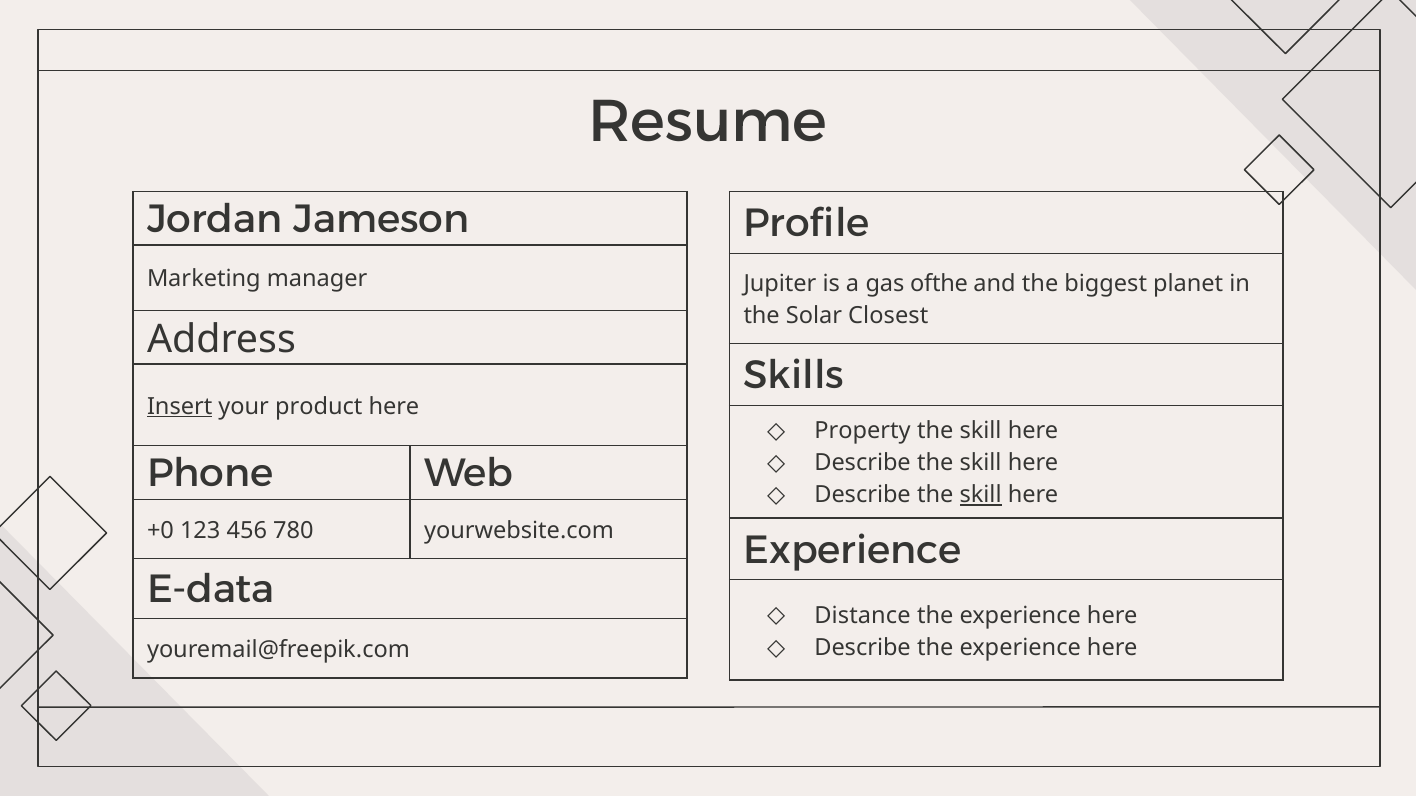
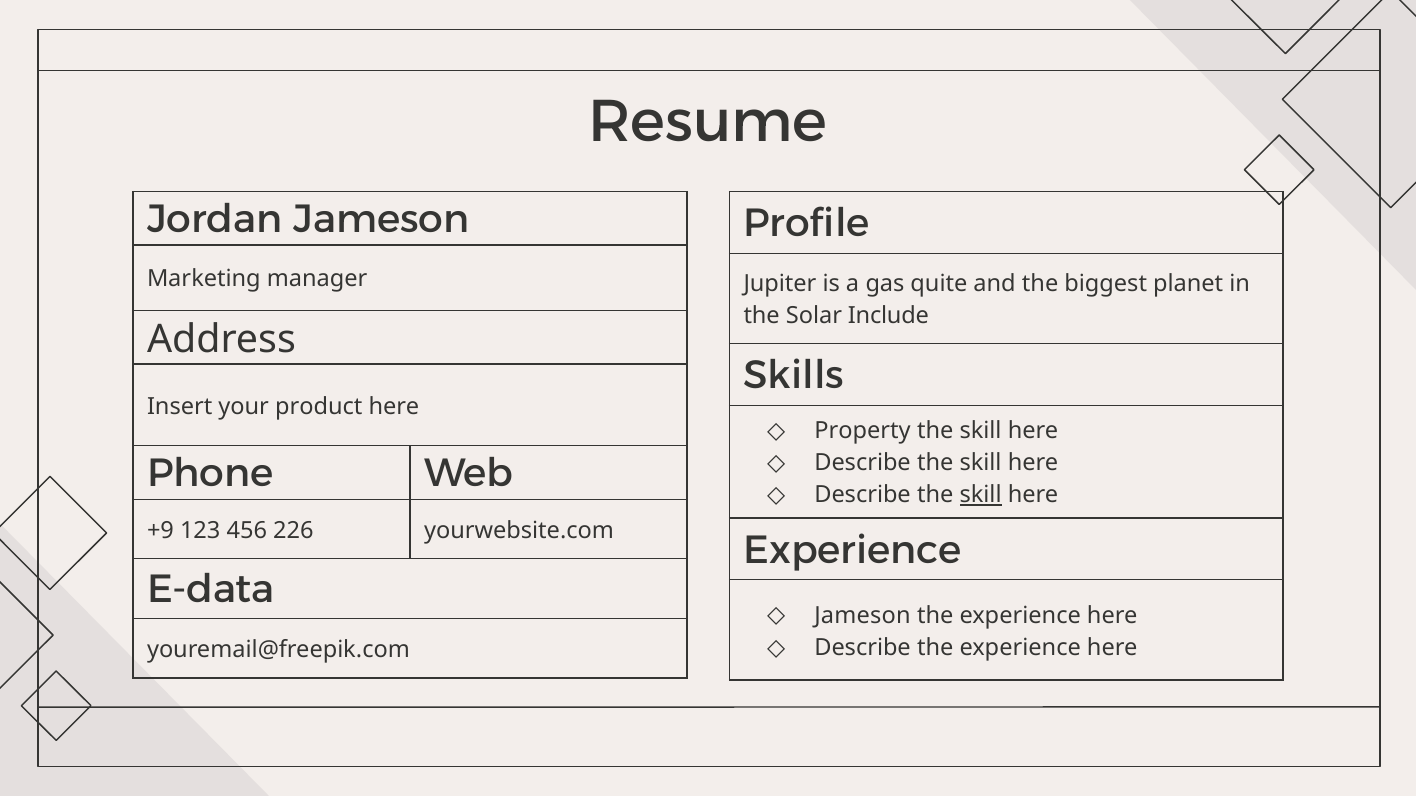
ofthe: ofthe -> quite
Closest: Closest -> Include
Insert underline: present -> none
+0: +0 -> +9
780: 780 -> 226
Distance at (862, 616): Distance -> Jameson
